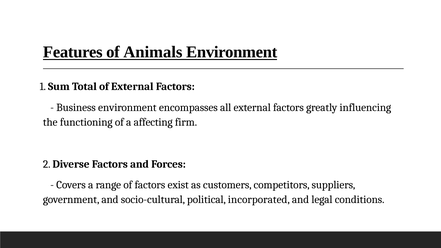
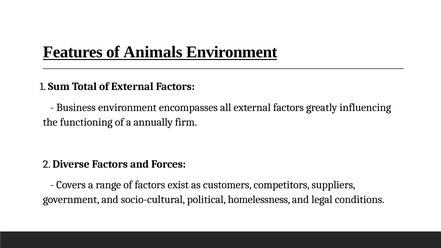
affecting: affecting -> annually
incorporated: incorporated -> homelessness
